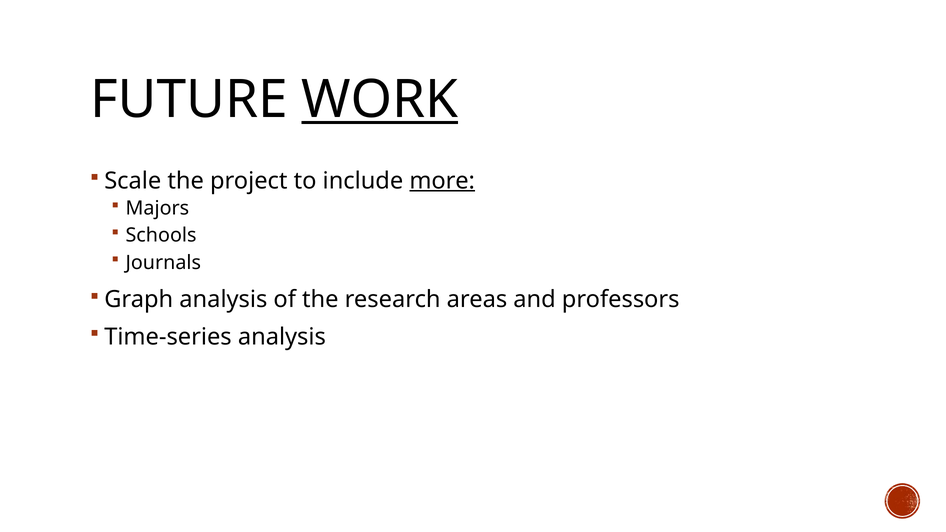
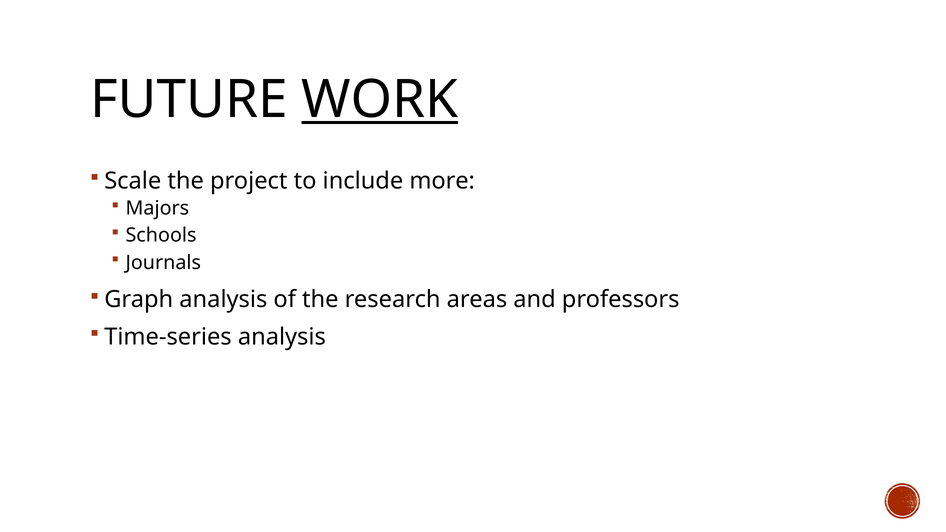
more underline: present -> none
